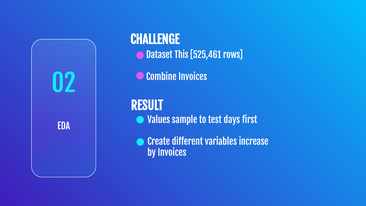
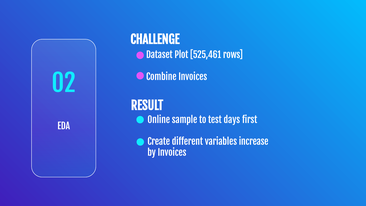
This: This -> Plot
Values: Values -> Online
